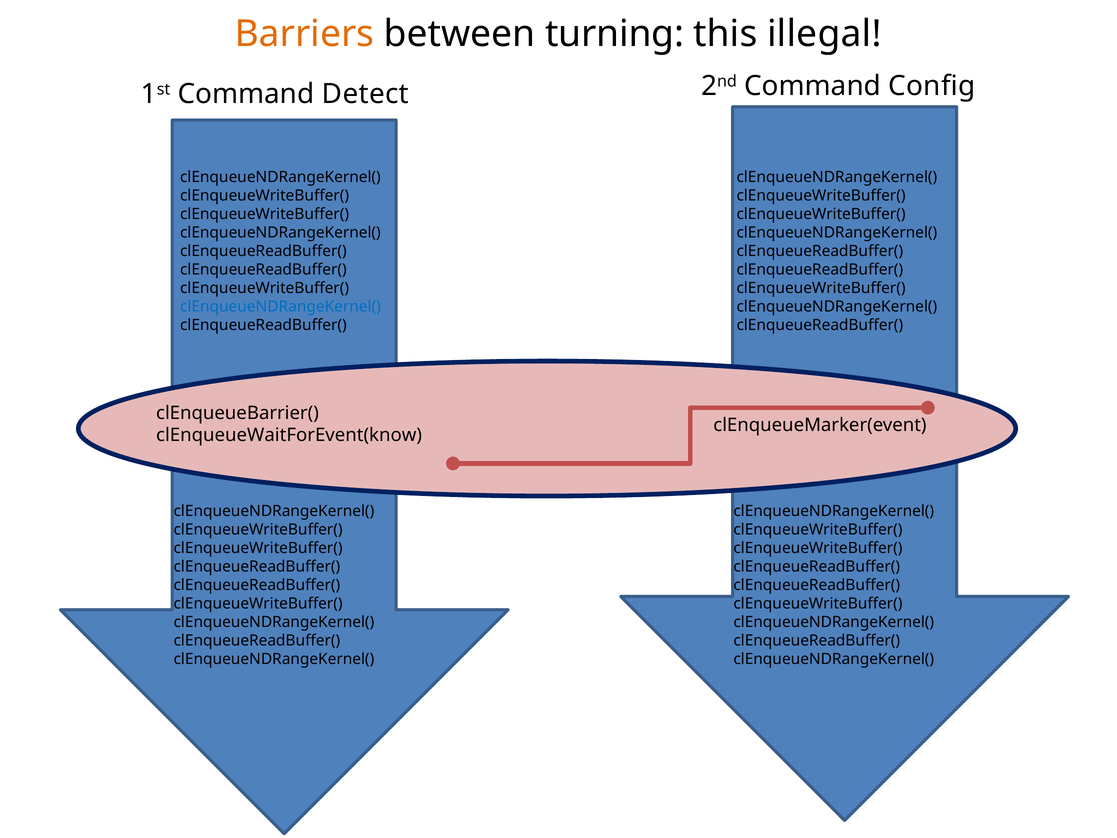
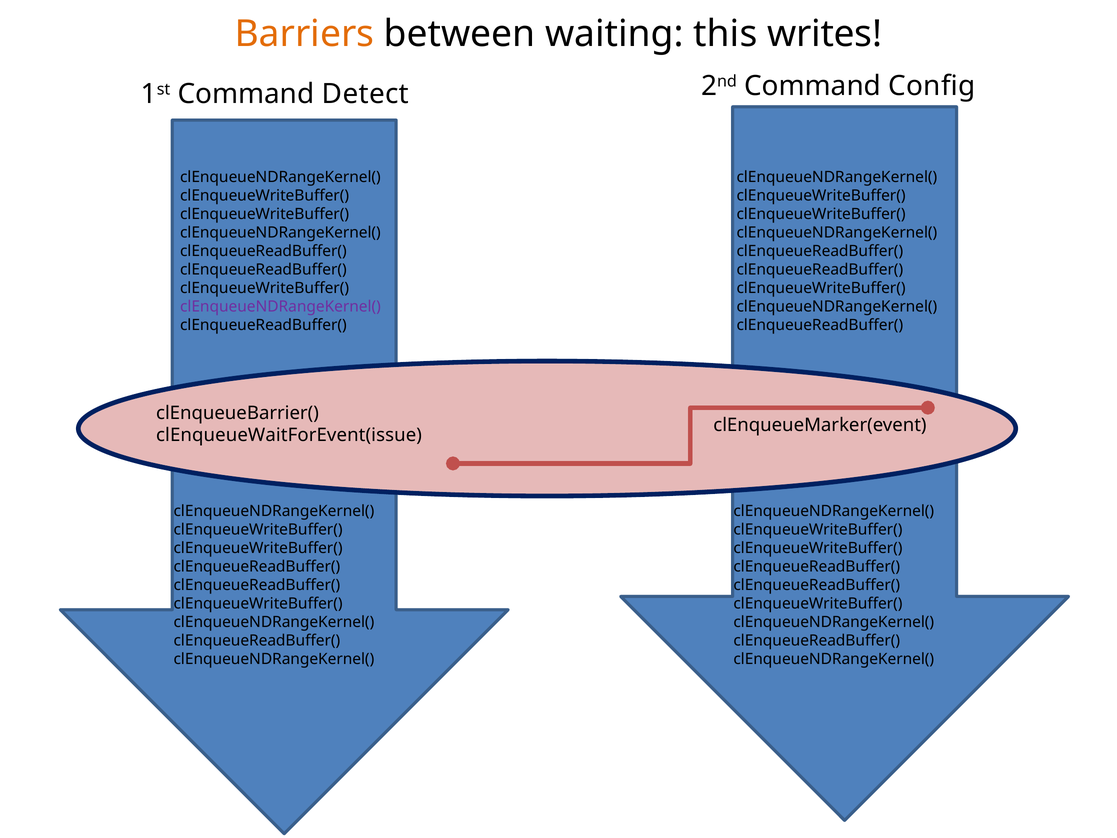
turning: turning -> waiting
illegal: illegal -> writes
clEnqueueNDRangeKernel( at (280, 306) colour: blue -> purple
clEnqueueWaitForEvent(know: clEnqueueWaitForEvent(know -> clEnqueueWaitForEvent(issue
